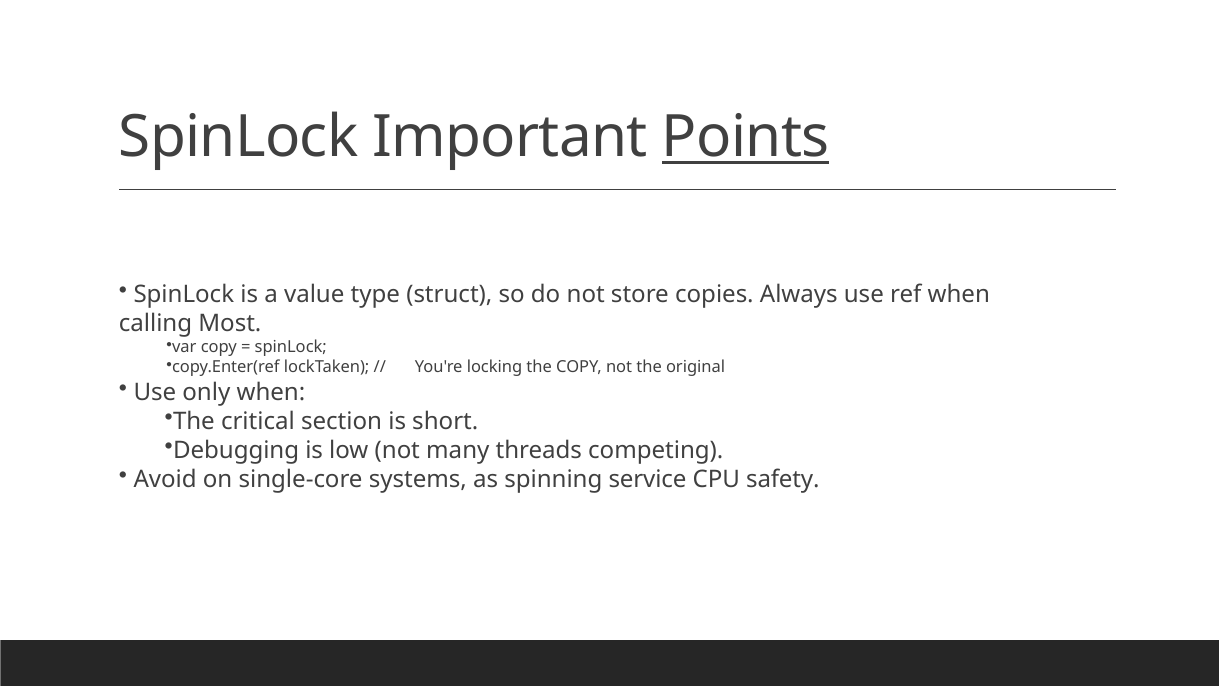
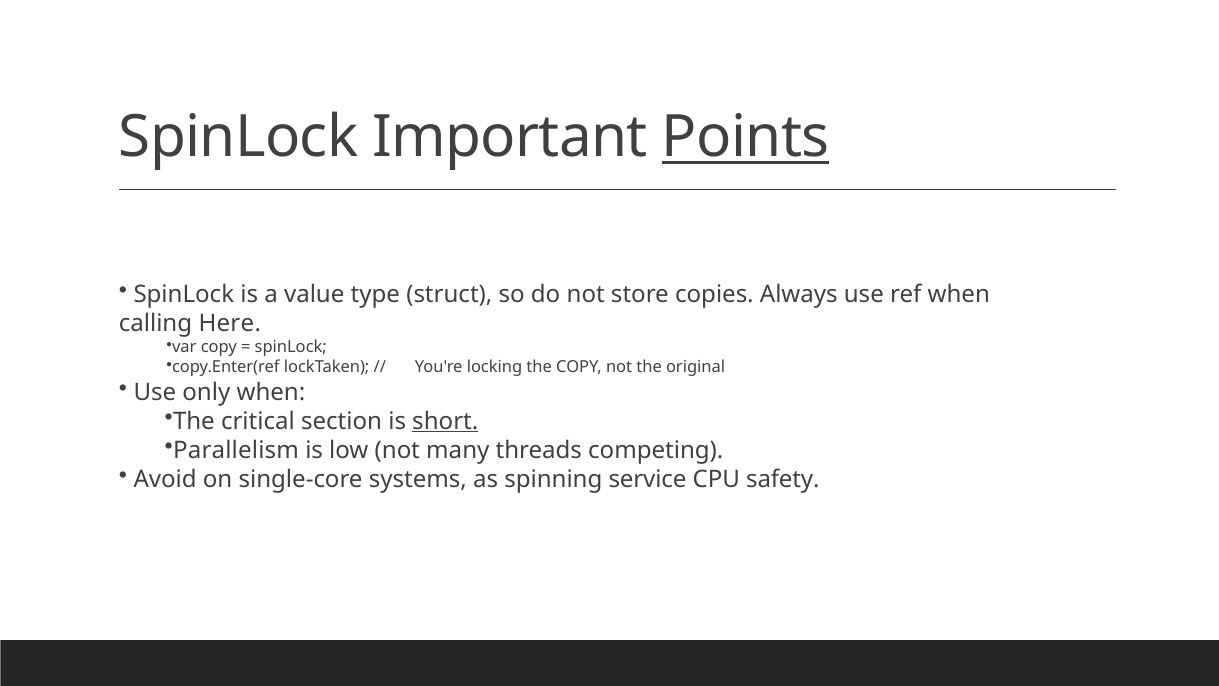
Most: Most -> Here
short underline: none -> present
Debugging: Debugging -> Parallelism
